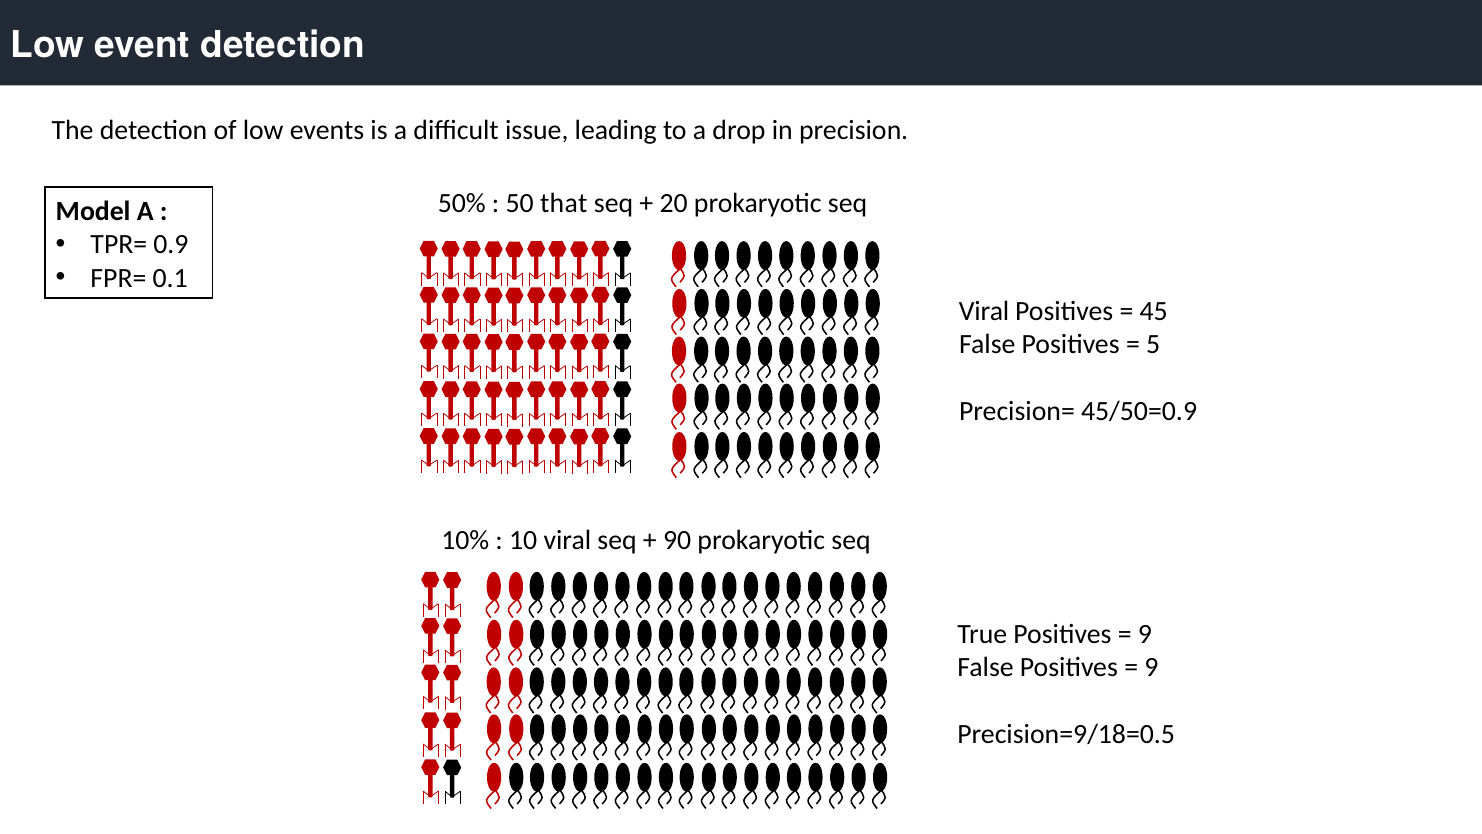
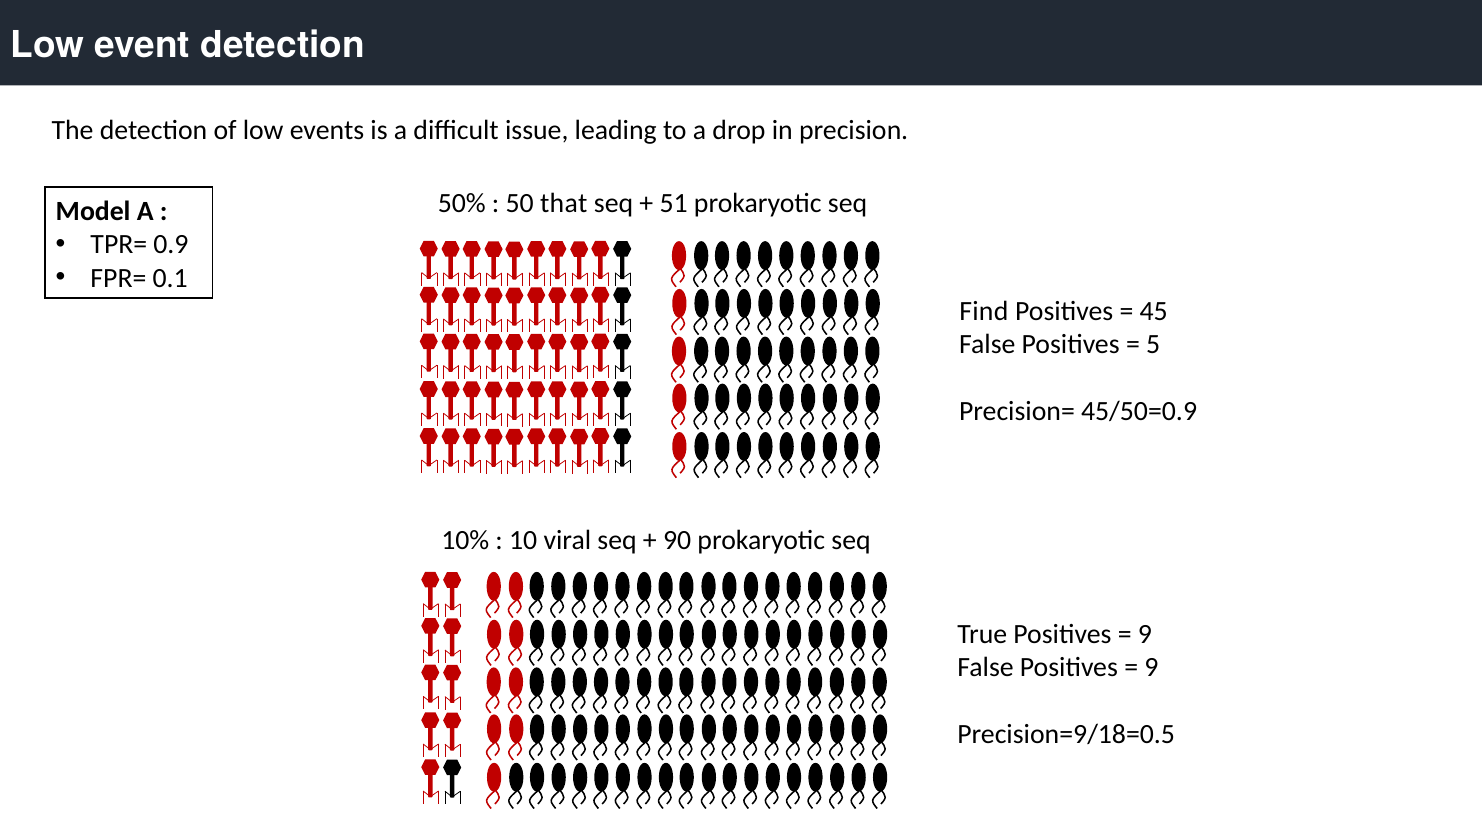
20: 20 -> 51
Viral at (984, 311): Viral -> Find
